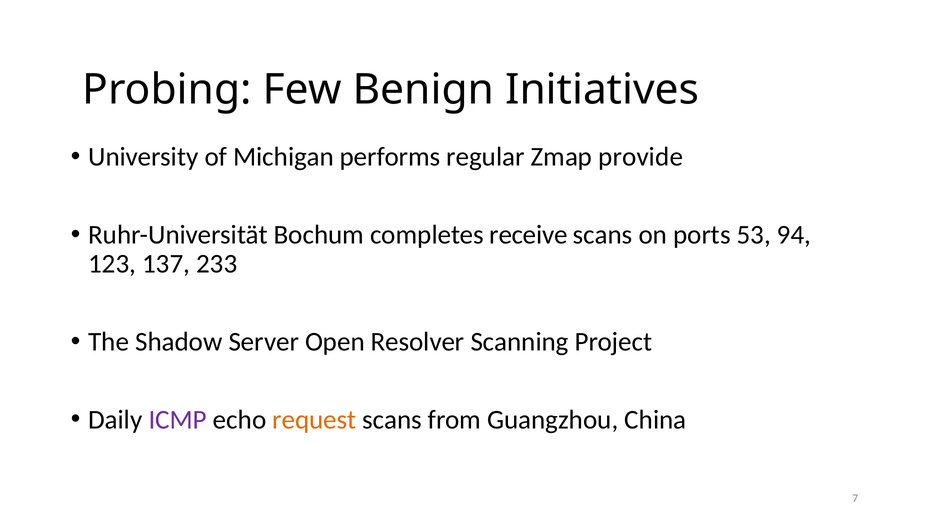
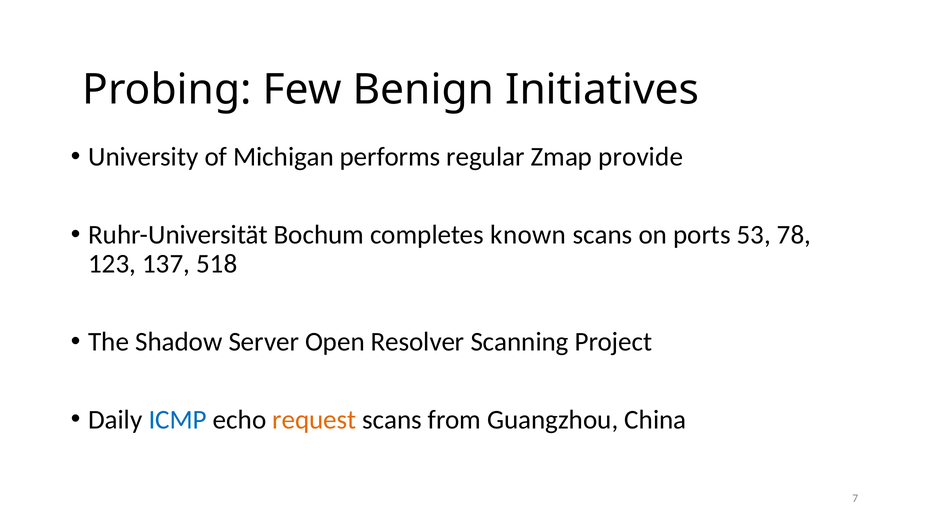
receive: receive -> known
94: 94 -> 78
233: 233 -> 518
ICMP colour: purple -> blue
